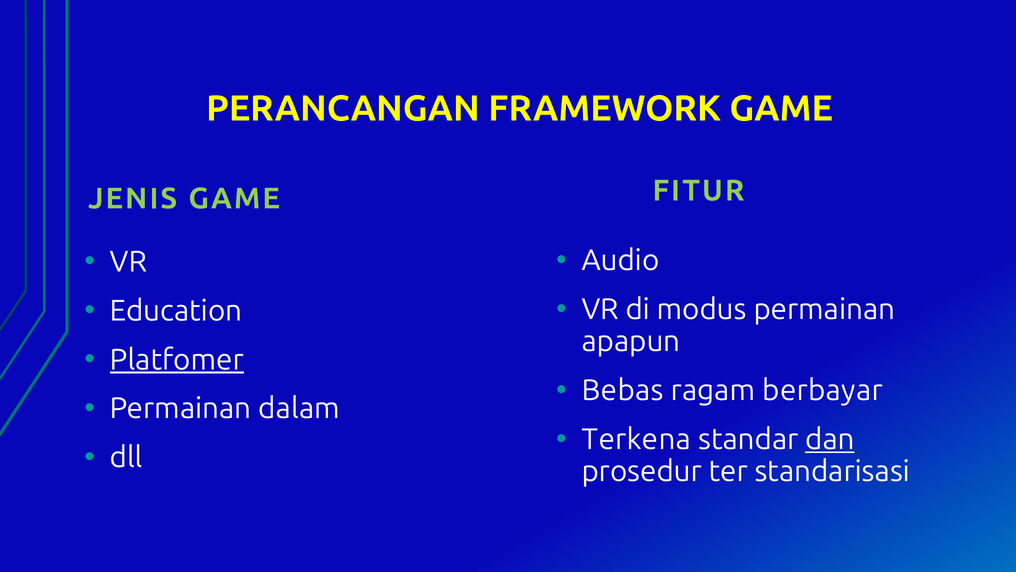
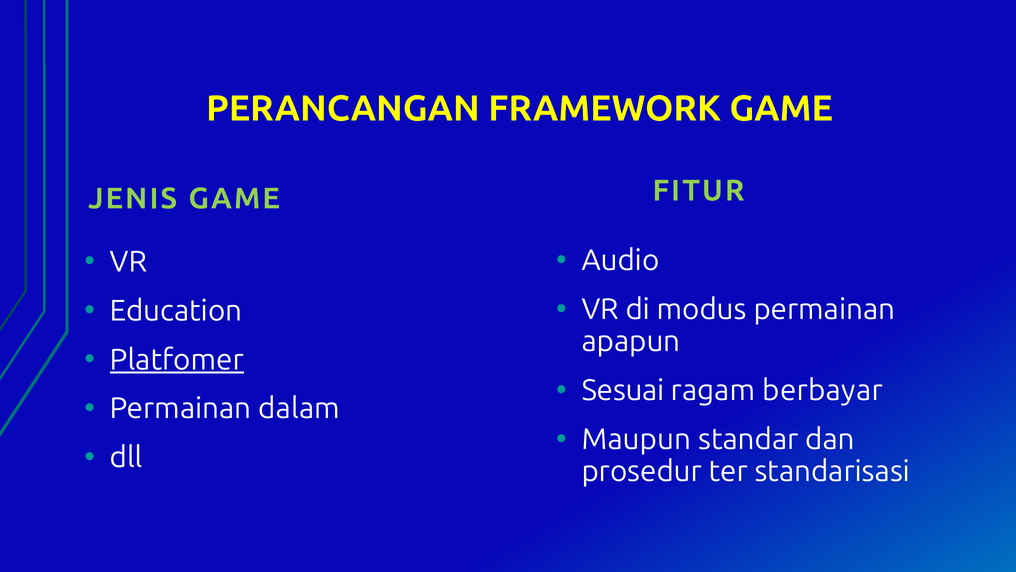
Bebas: Bebas -> Sesuai
Terkena: Terkena -> Maupun
dan underline: present -> none
